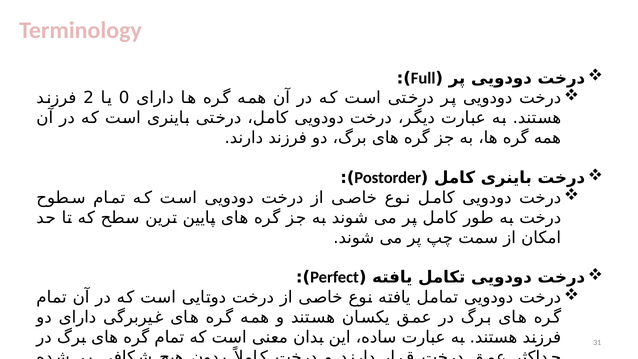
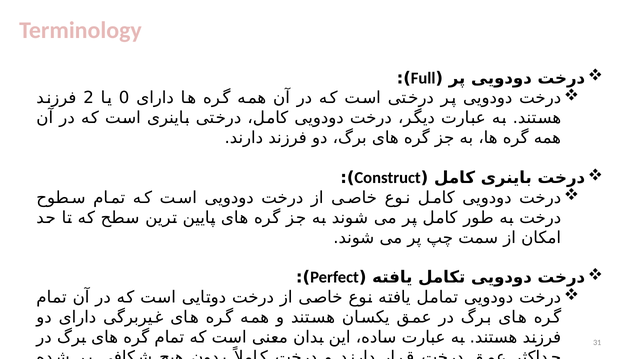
Postorder: Postorder -> Construct
